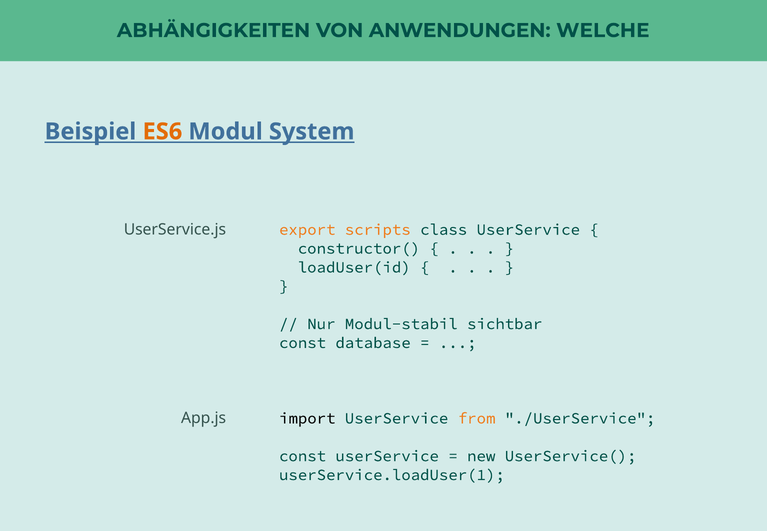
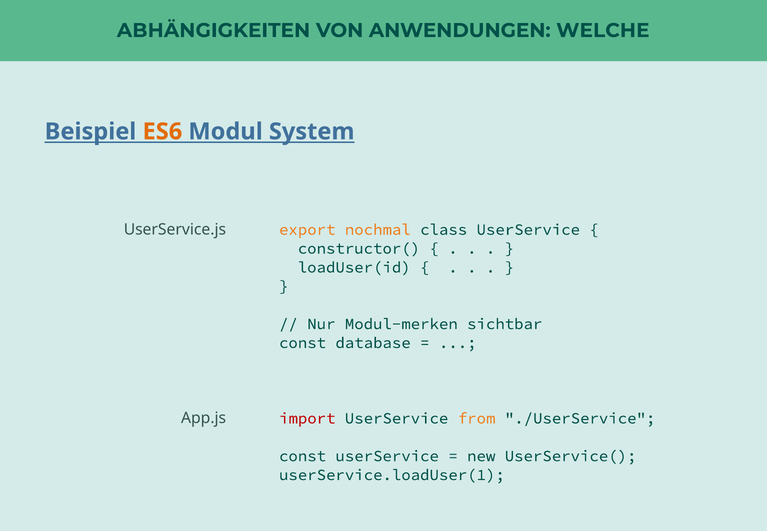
scripts: scripts -> nochmal
Modul-stabil: Modul-stabil -> Modul-merken
import colour: black -> red
